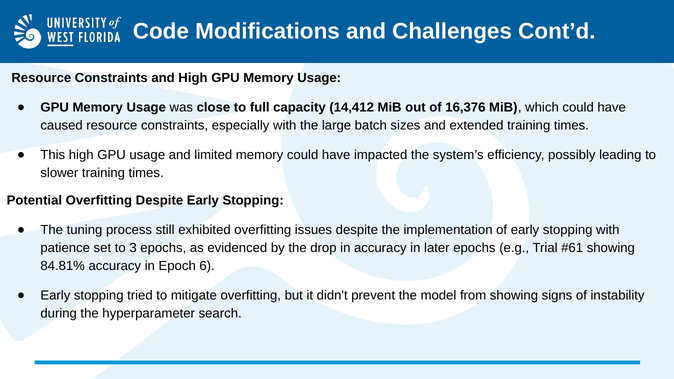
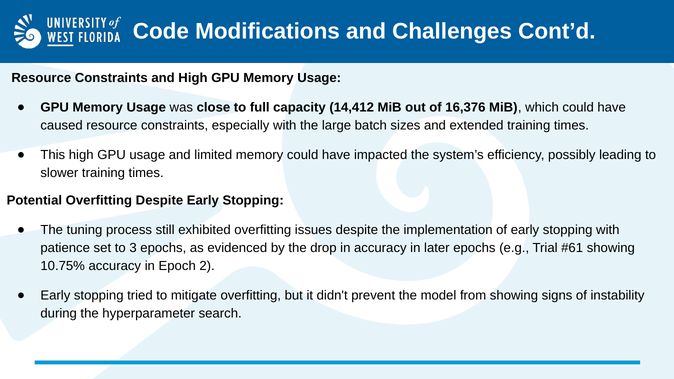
84.81%: 84.81% -> 10.75%
6: 6 -> 2
